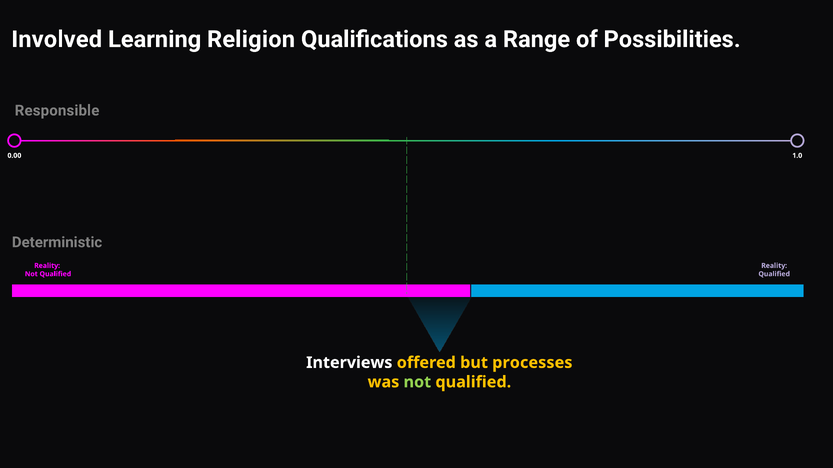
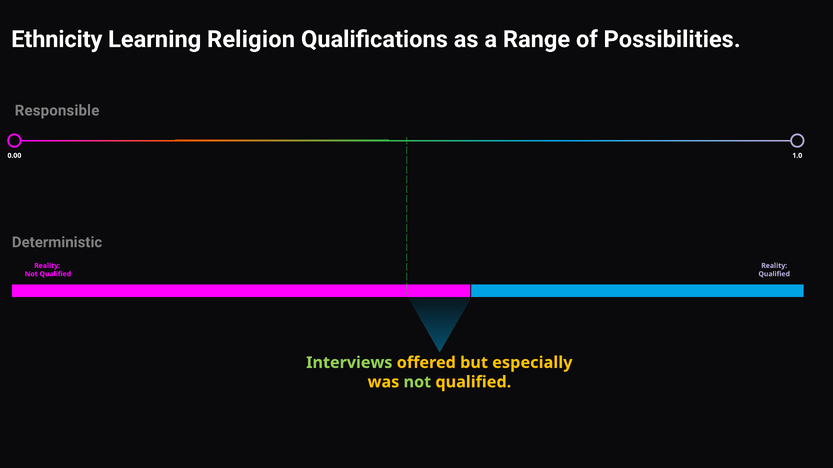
Involved: Involved -> Ethnicity
Interviews colour: white -> light green
processes: processes -> especially
